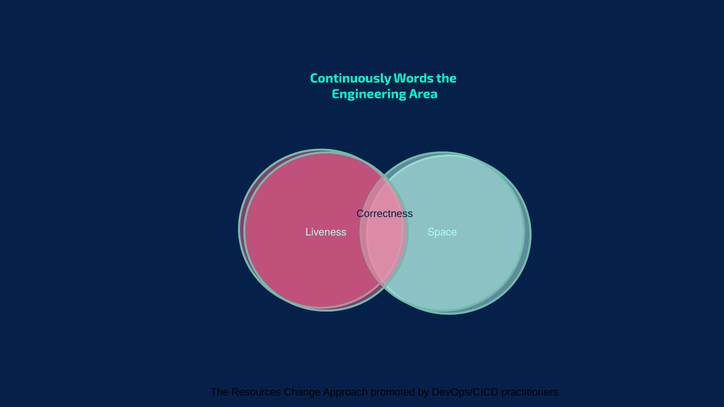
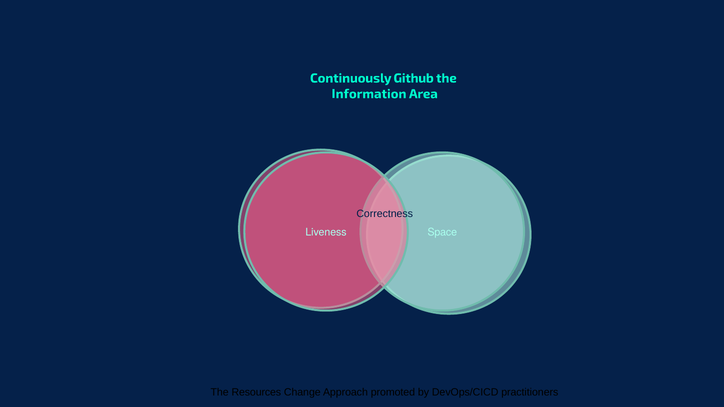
Words: Words -> Github
Engineering: Engineering -> Information
